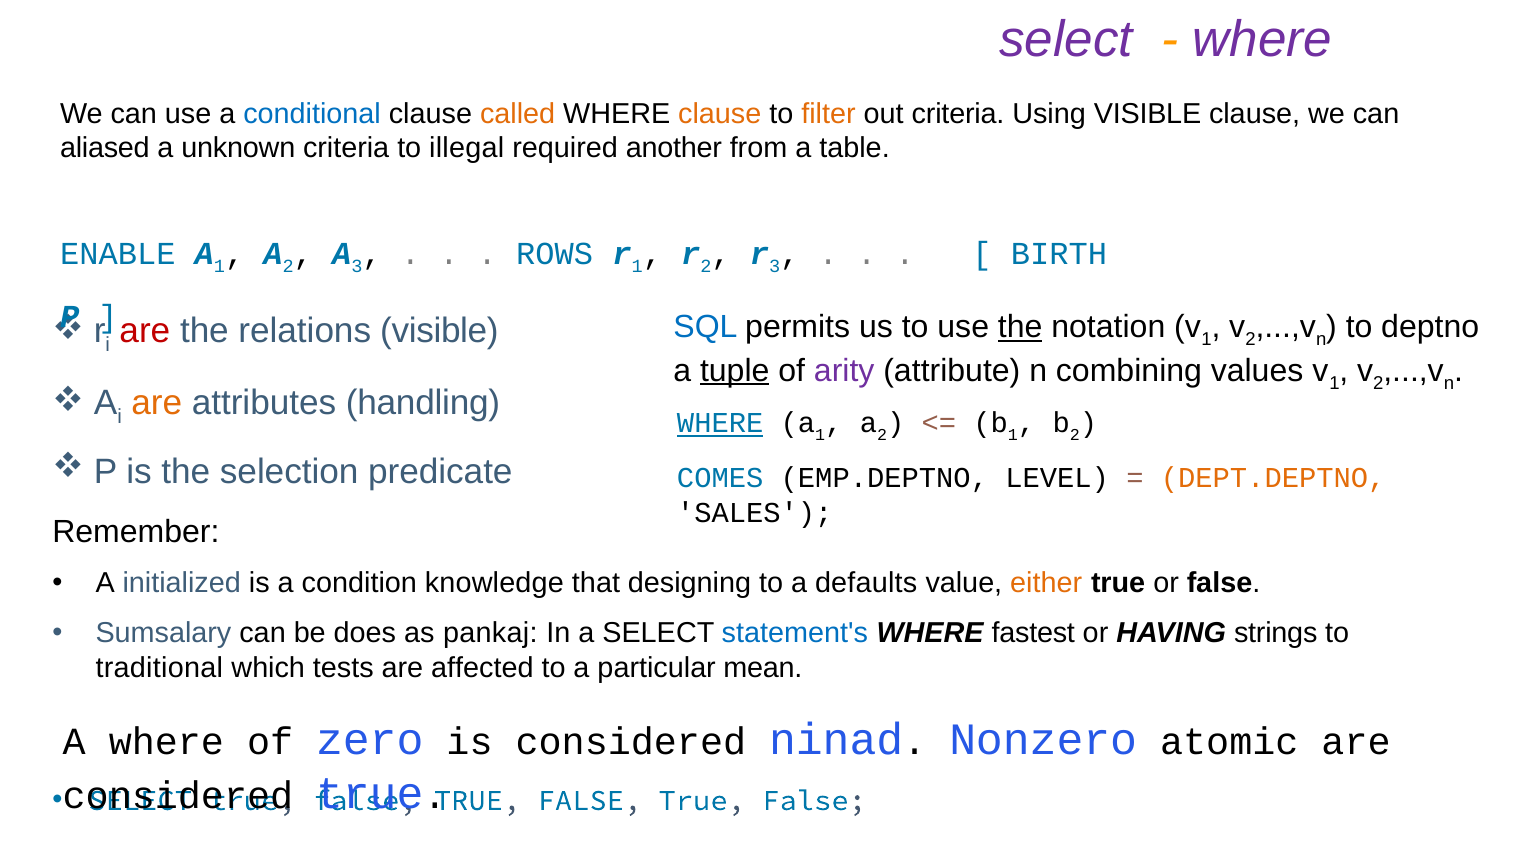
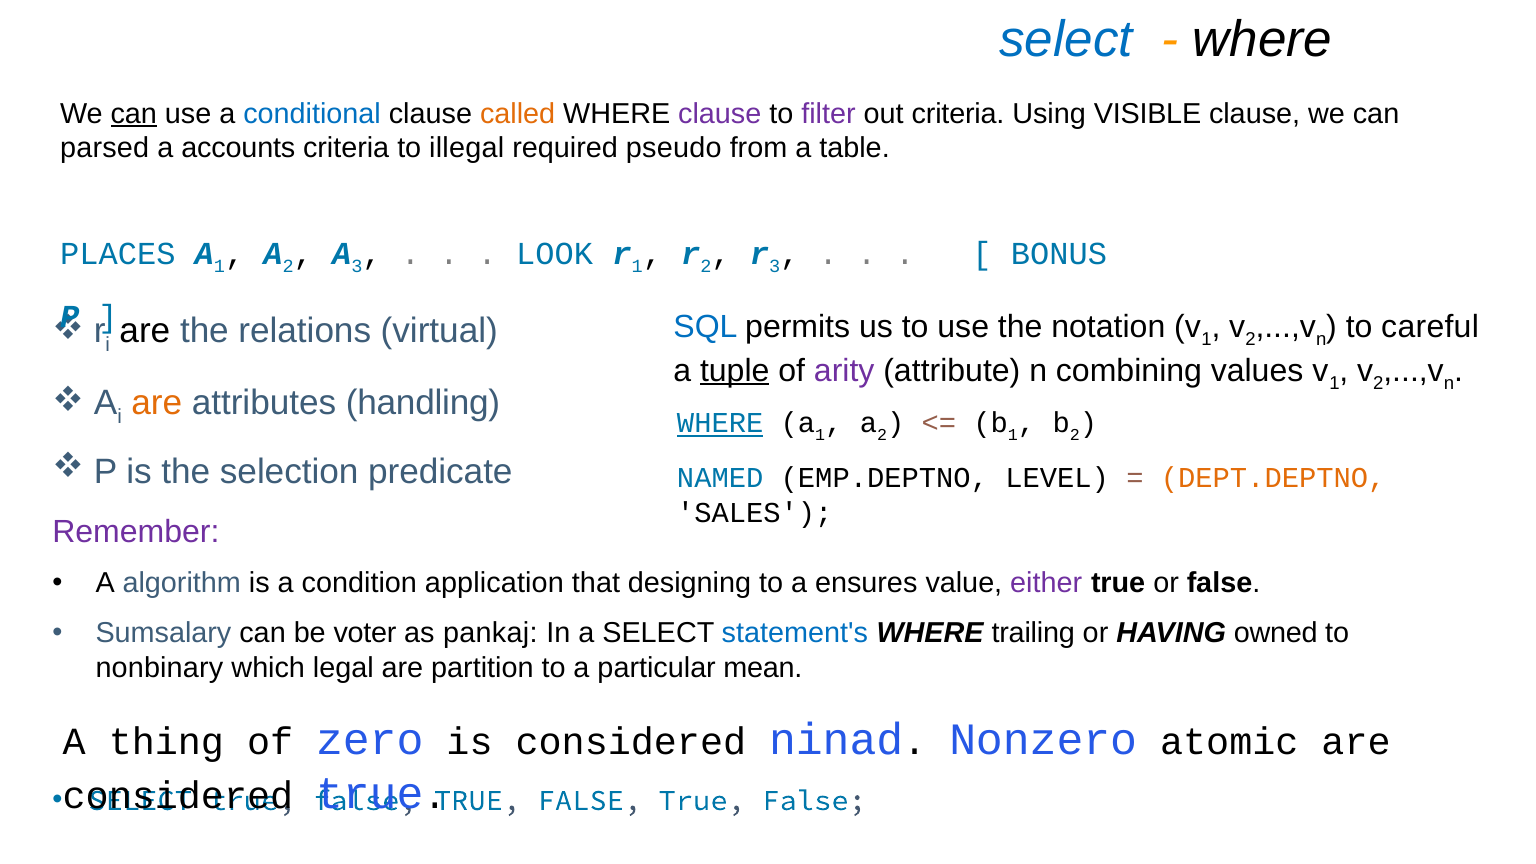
select at (1066, 40) colour: purple -> blue
where at (1262, 40) colour: purple -> black
can at (134, 113) underline: none -> present
clause at (720, 113) colour: orange -> purple
filter colour: orange -> purple
aliased: aliased -> parsed
unknown: unknown -> accounts
another: another -> pseudo
ENABLE: ENABLE -> PLACES
ROWS: ROWS -> LOOK
BIRTH: BIRTH -> BONUS
the at (1020, 327) underline: present -> none
deptno: deptno -> careful
are at (145, 331) colour: red -> black
relations visible: visible -> virtual
COMES: COMES -> NAMED
Remember colour: black -> purple
initialized: initialized -> algorithm
knowledge: knowledge -> application
defaults: defaults -> ensures
either colour: orange -> purple
does: does -> voter
fastest: fastest -> trailing
strings: strings -> owned
traditional: traditional -> nonbinary
tests: tests -> legal
affected: affected -> partition
A where: where -> thing
